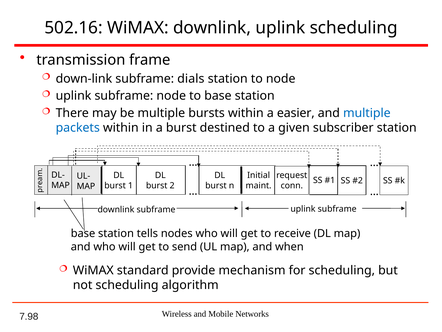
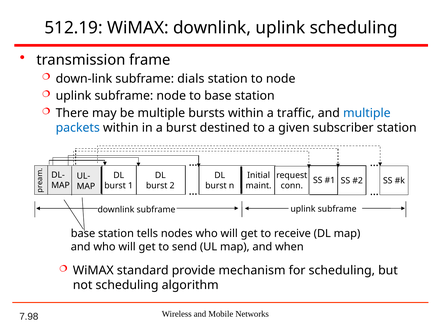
502.16: 502.16 -> 512.19
easier: easier -> traffic
